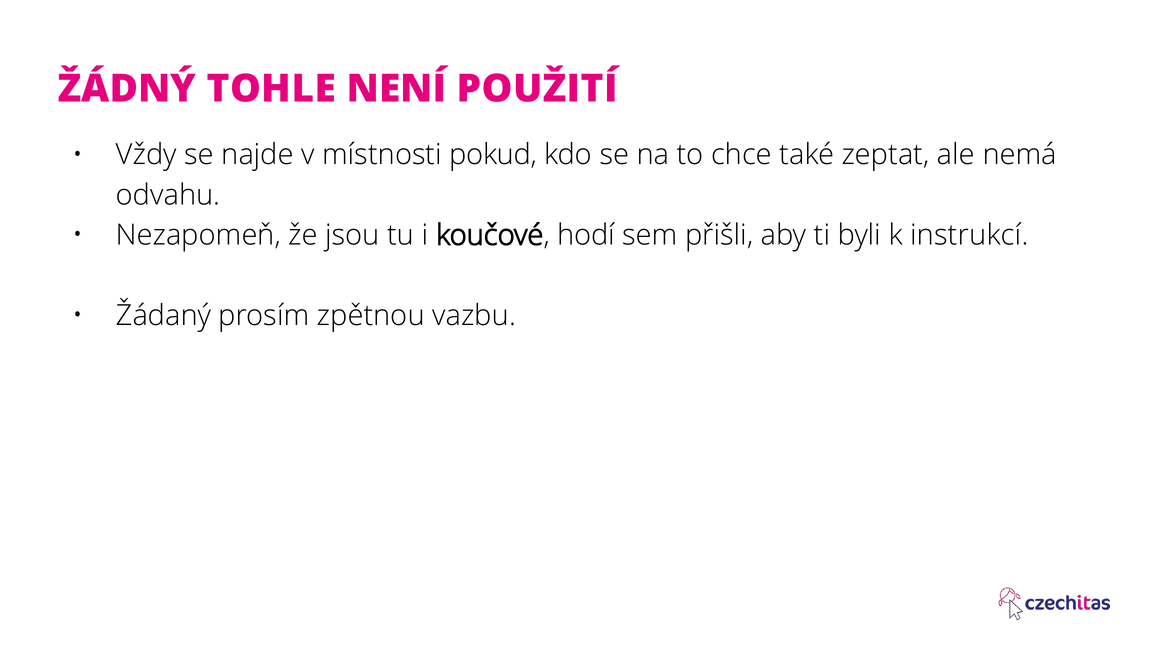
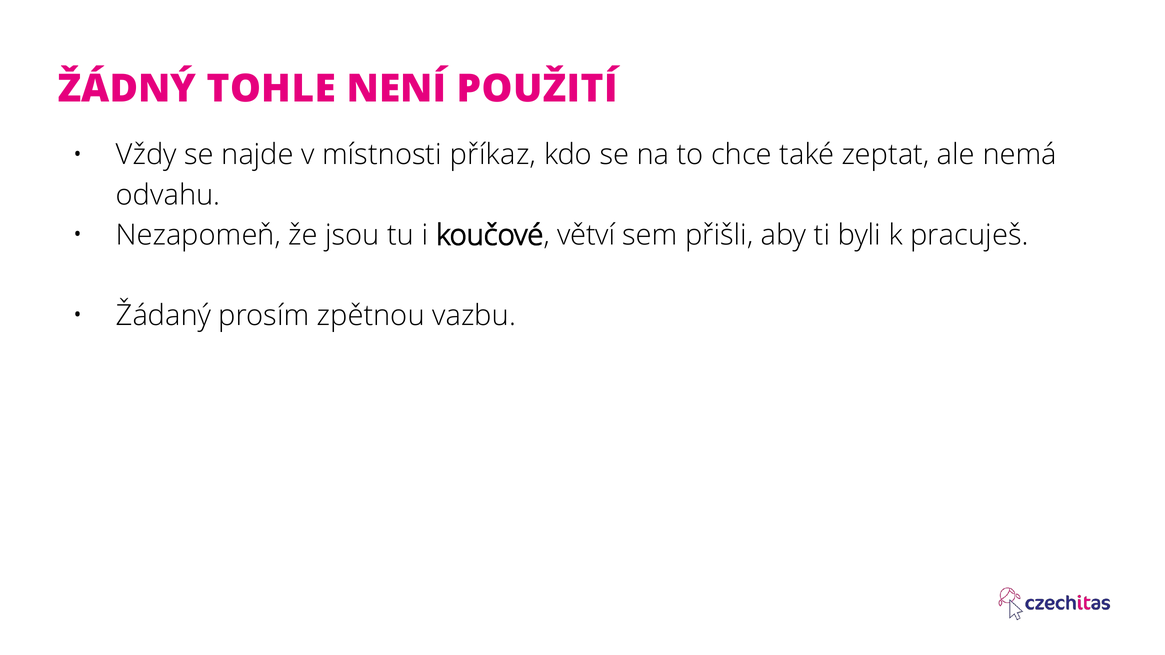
pokud: pokud -> příkaz
hodí: hodí -> větví
instrukcí: instrukcí -> pracuješ
